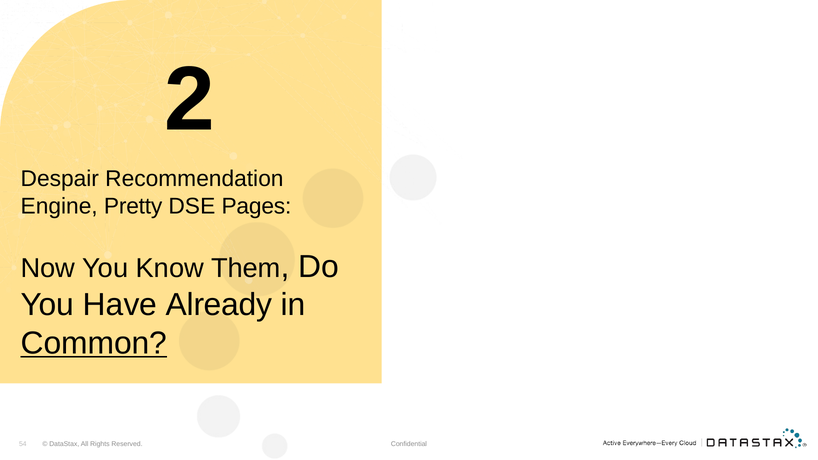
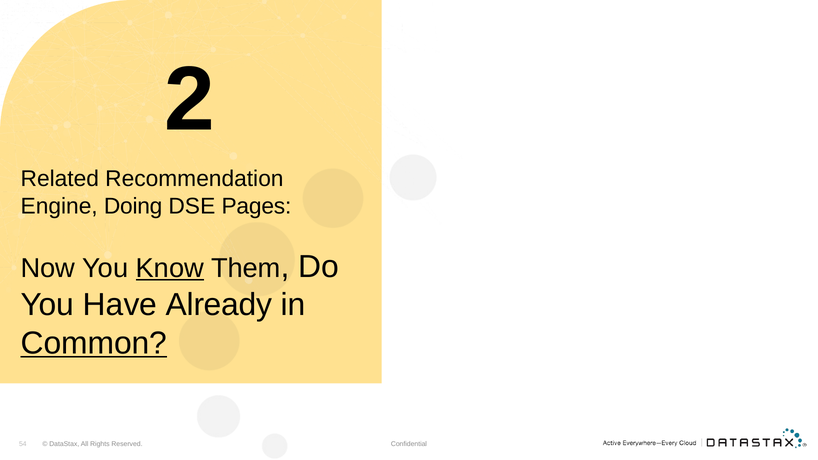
Despair: Despair -> Related
Pretty: Pretty -> Doing
Know underline: none -> present
